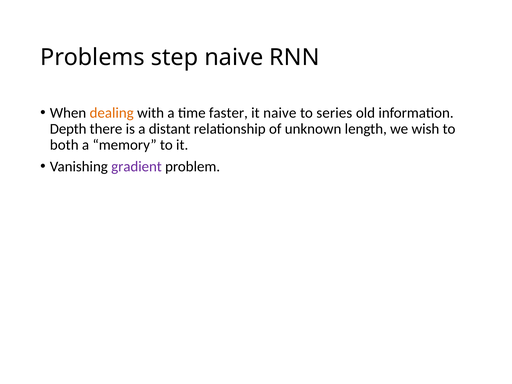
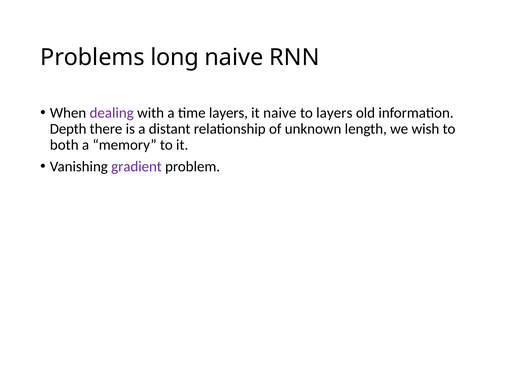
step: step -> long
dealing colour: orange -> purple
time faster: faster -> layers
to series: series -> layers
